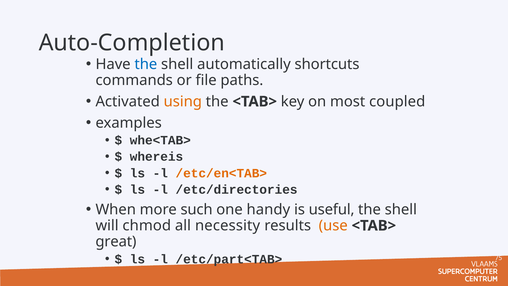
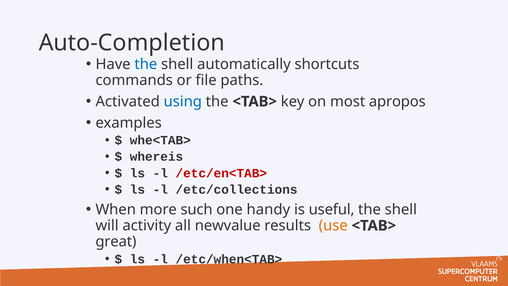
using colour: orange -> blue
coupled: coupled -> apropos
/etc/en<TAB> colour: orange -> red
/etc/directories: /etc/directories -> /etc/collections
chmod: chmod -> activity
necessity: necessity -> newvalue
/etc/part<TAB>: /etc/part<TAB> -> /etc/when<TAB>
